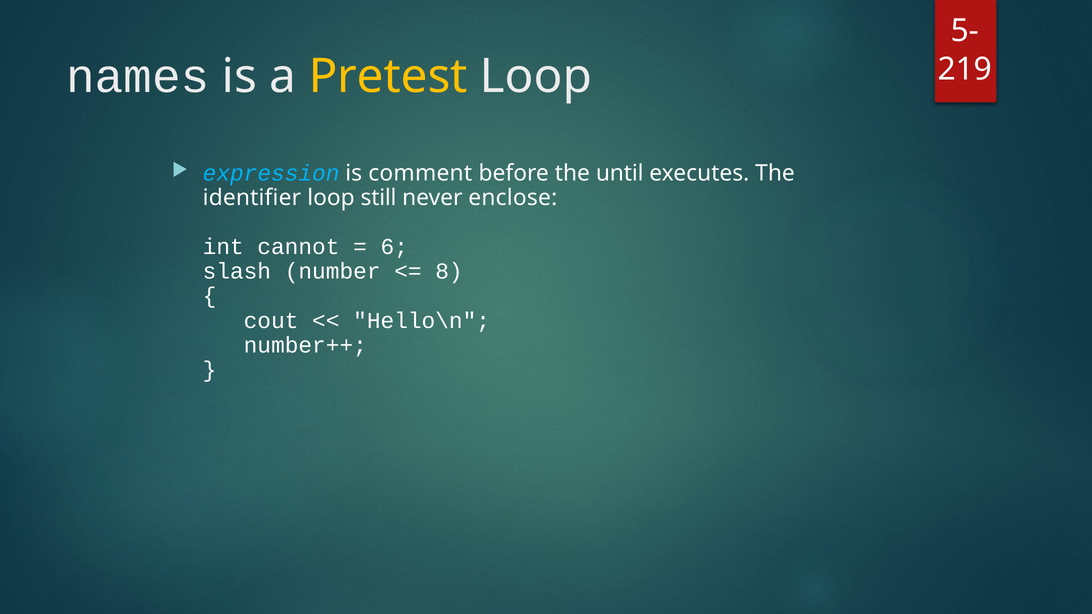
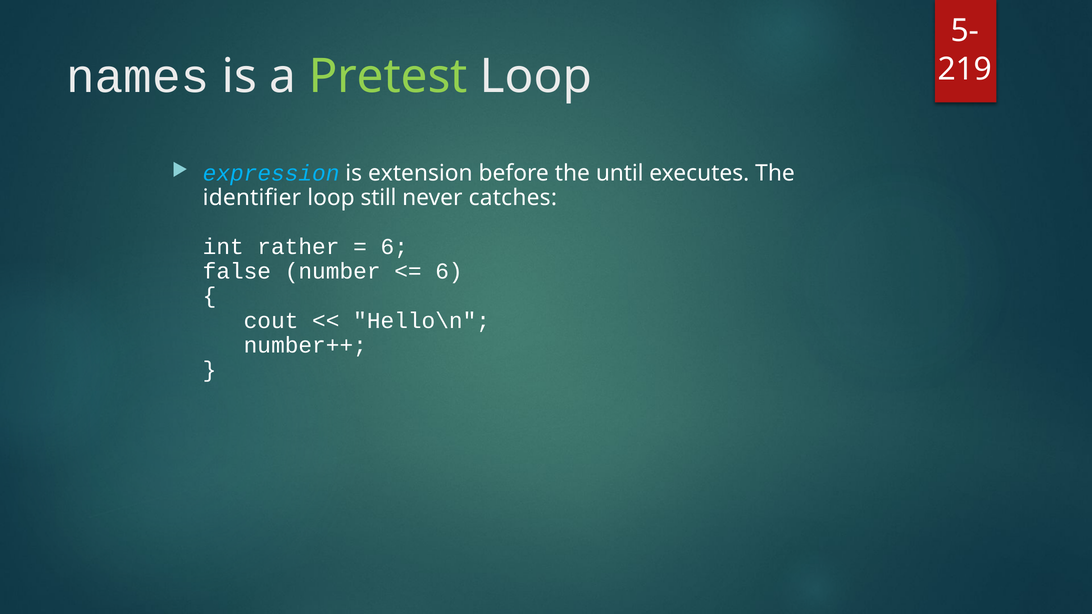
Pretest colour: yellow -> light green
comment: comment -> extension
enclose: enclose -> catches
cannot: cannot -> rather
slash: slash -> false
8 at (449, 271): 8 -> 6
